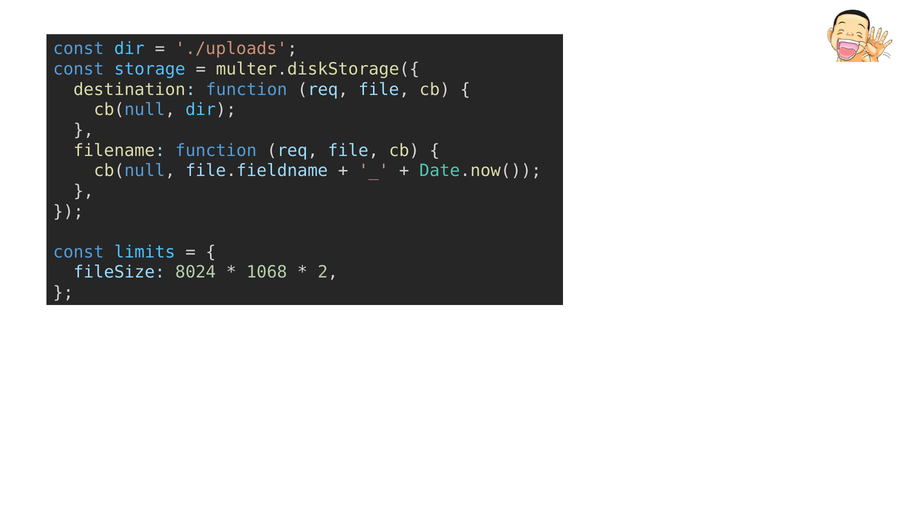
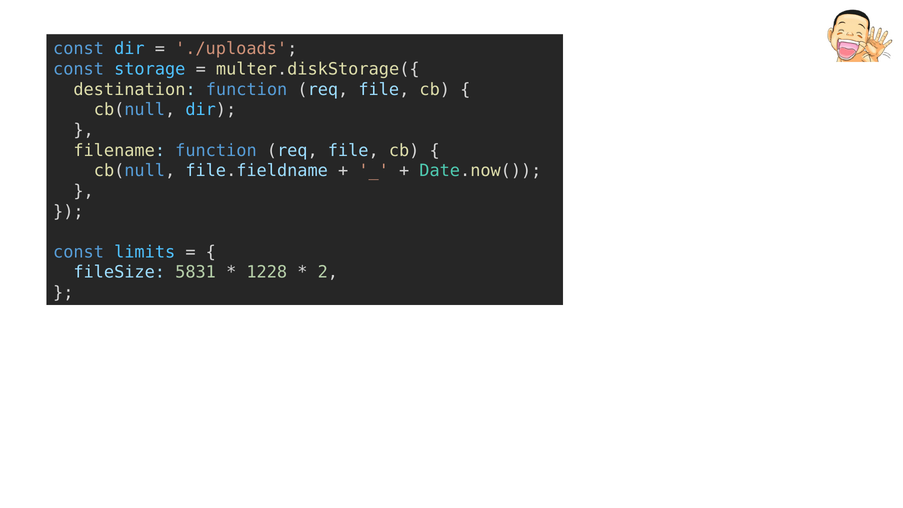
8024: 8024 -> 5831
1068: 1068 -> 1228
